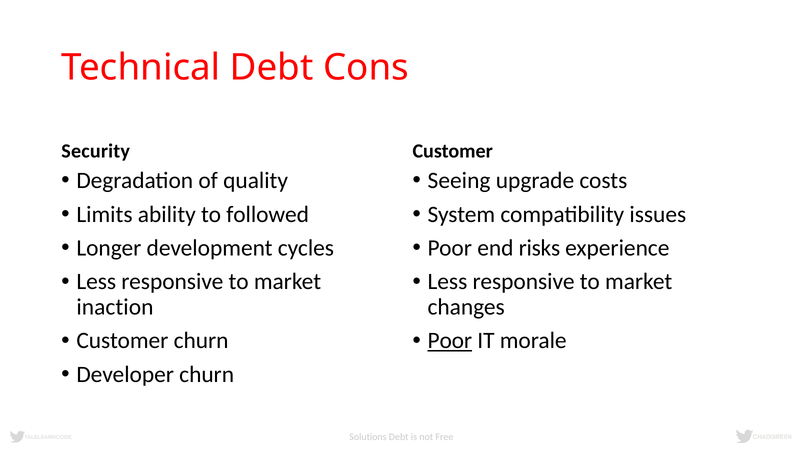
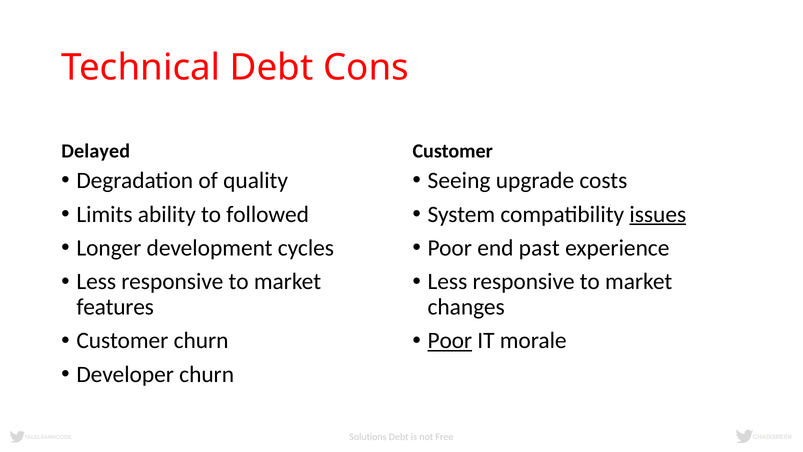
Security: Security -> Delayed
issues underline: none -> present
risks: risks -> past
inaction: inaction -> features
